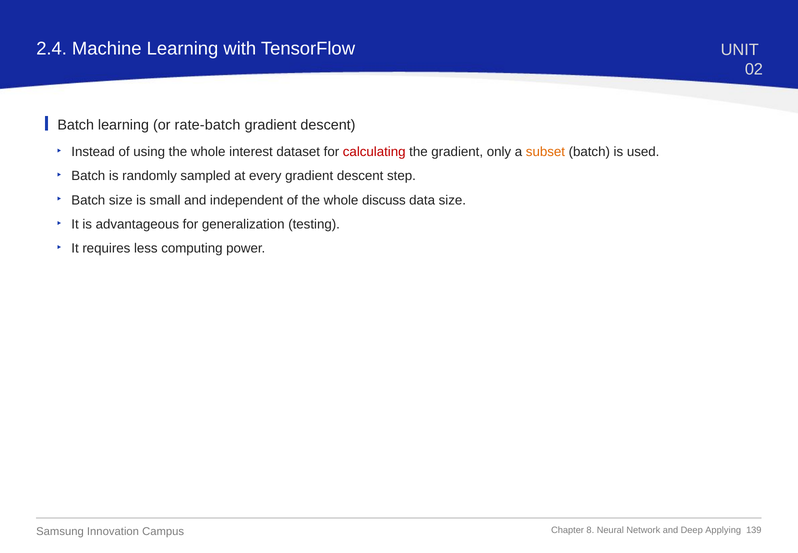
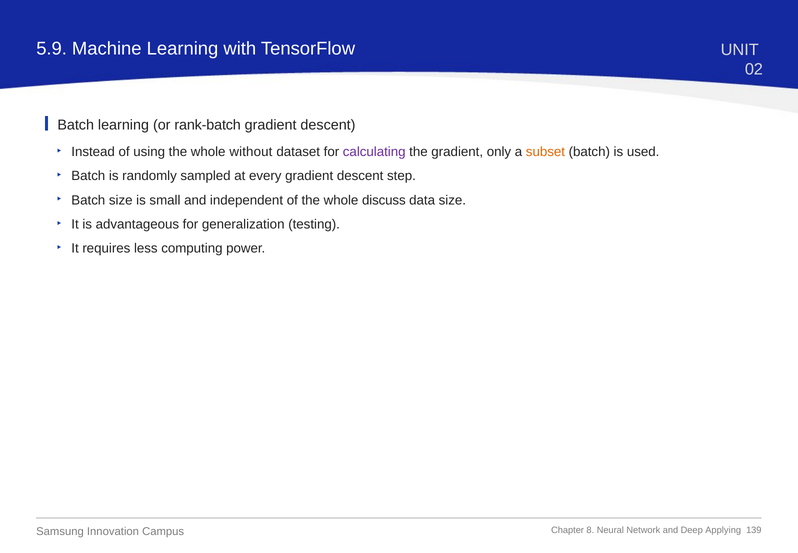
2.4: 2.4 -> 5.9
rate-batch: rate-batch -> rank-batch
interest: interest -> without
calculating colour: red -> purple
